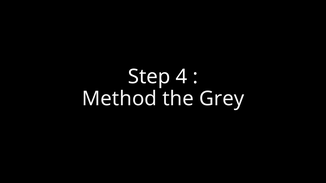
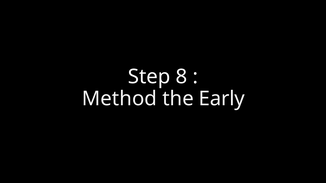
4: 4 -> 8
Grey: Grey -> Early
